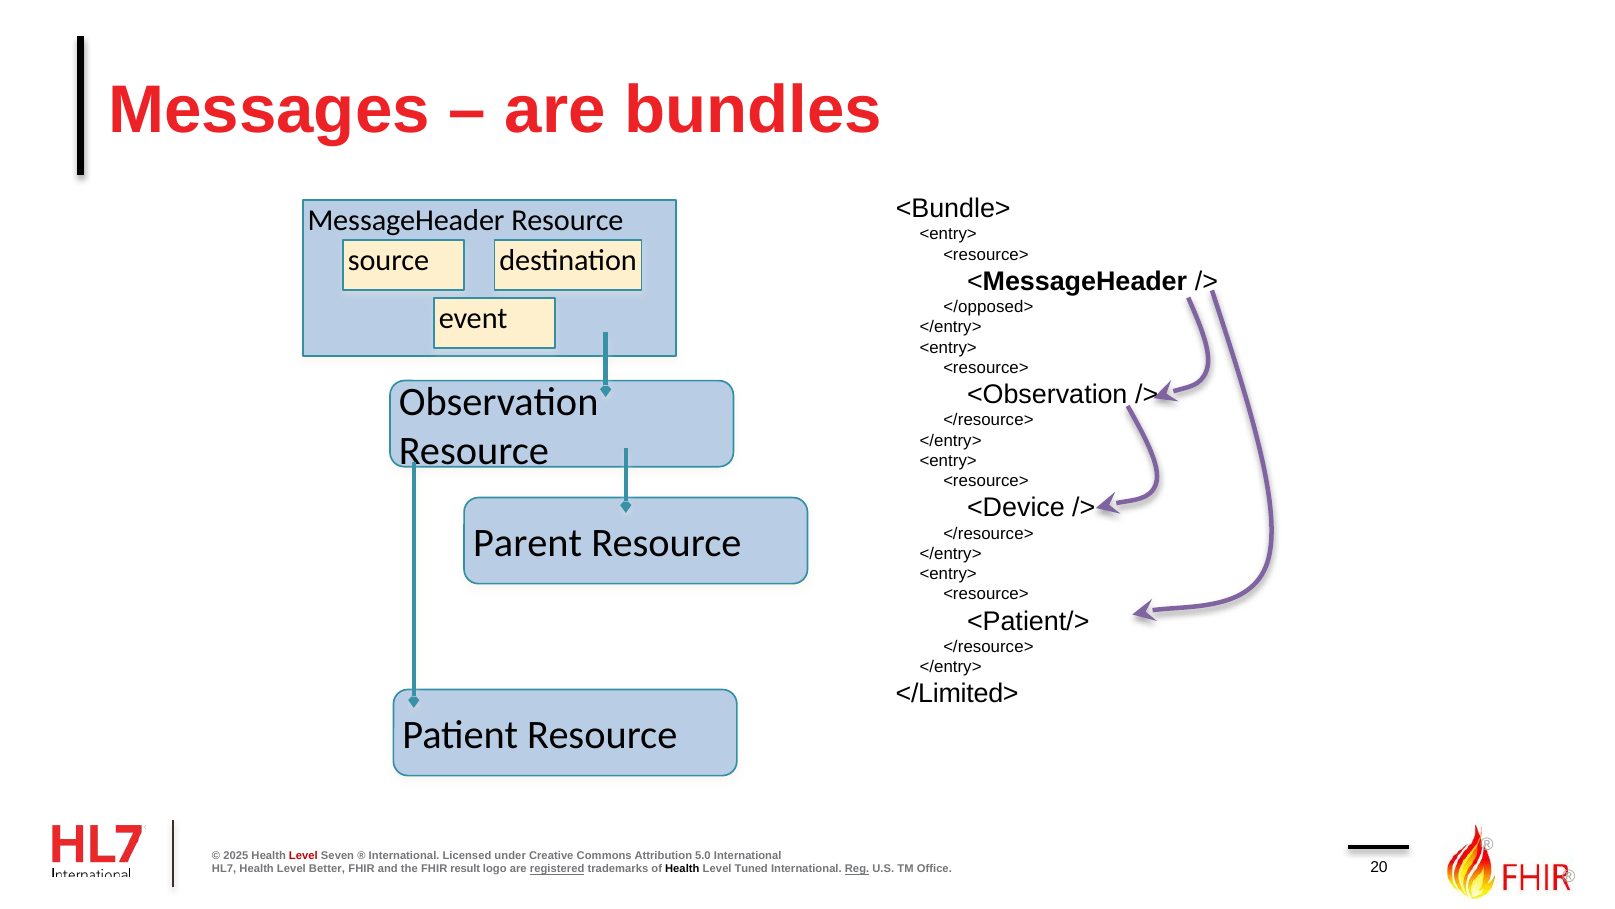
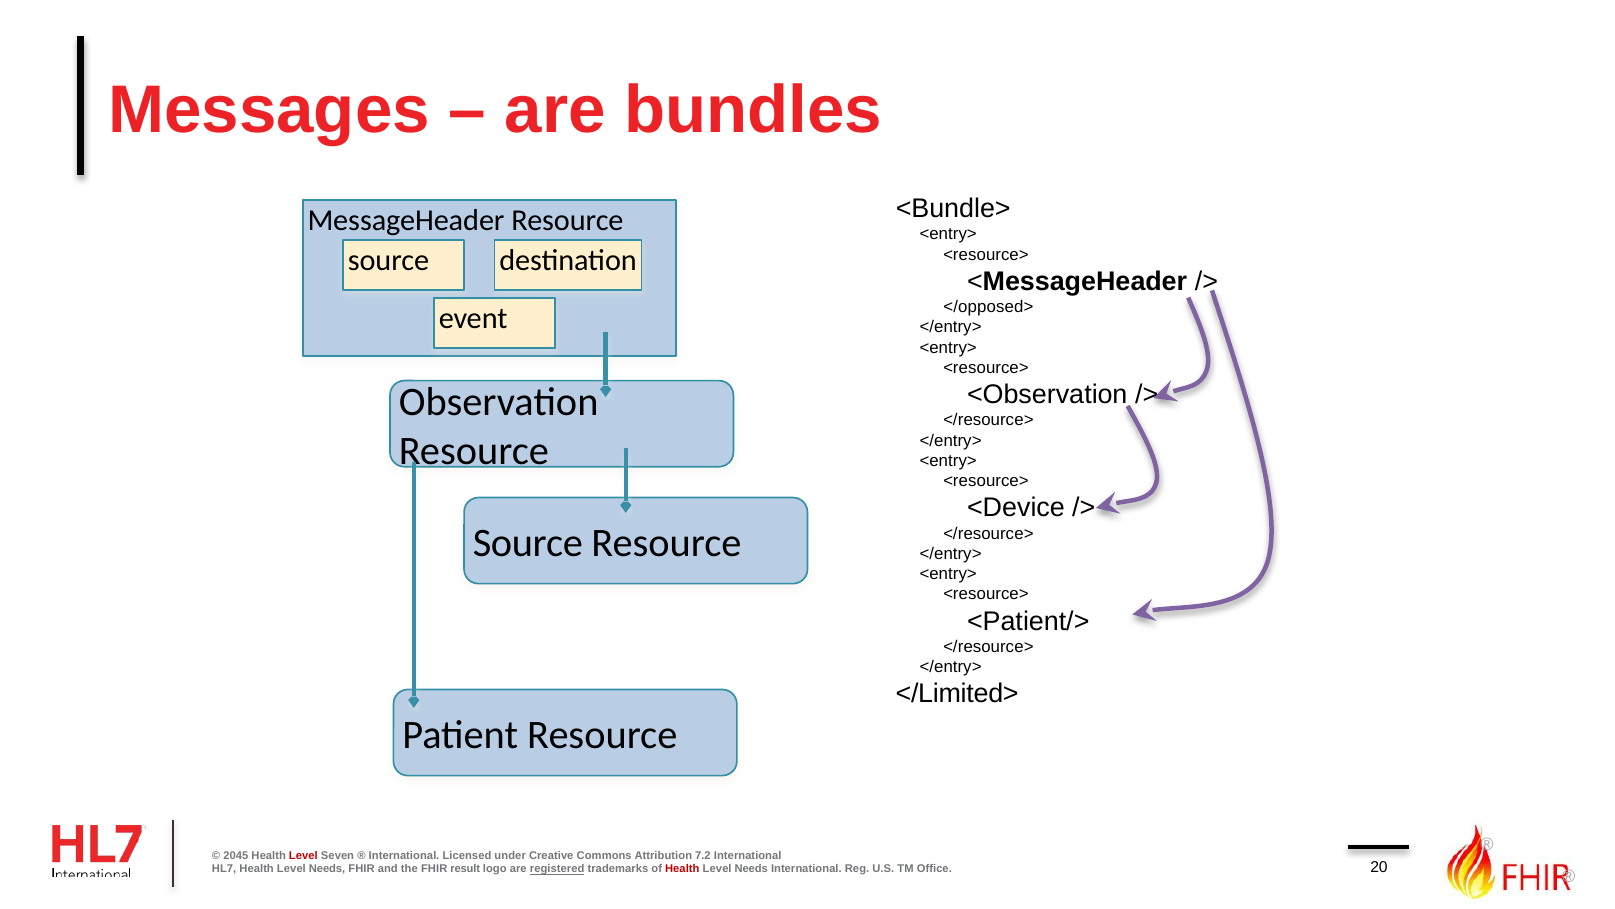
Parent at (528, 543): Parent -> Source
2025: 2025 -> 2045
5.0: 5.0 -> 7.2
HL7 Health Level Better: Better -> Needs
Health at (682, 869) colour: black -> red
Tuned at (751, 869): Tuned -> Needs
Reg underline: present -> none
